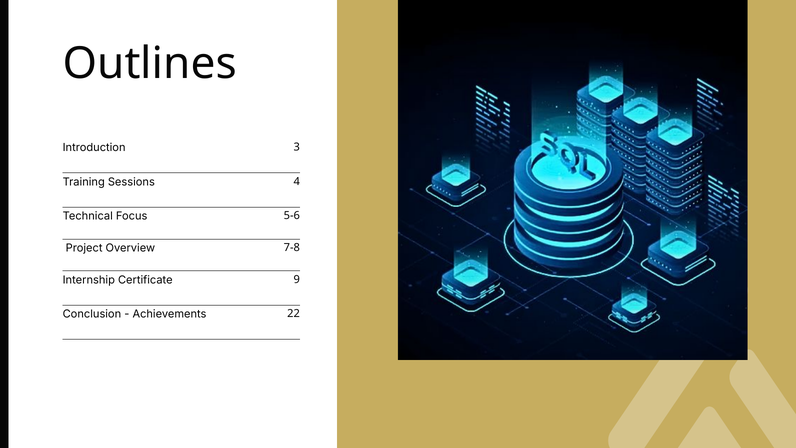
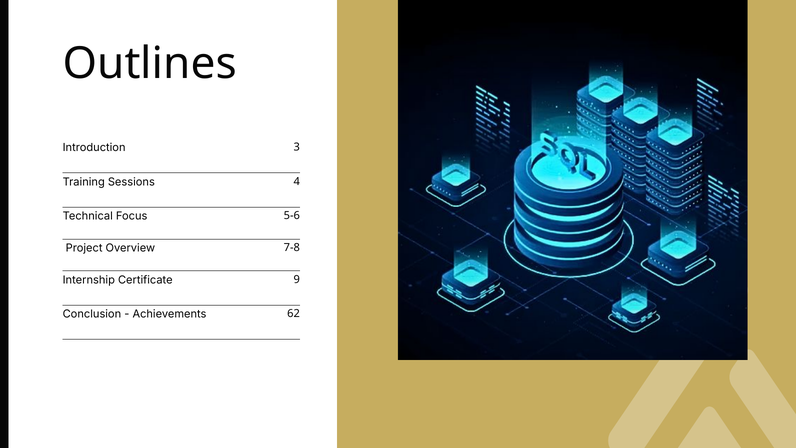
22: 22 -> 62
